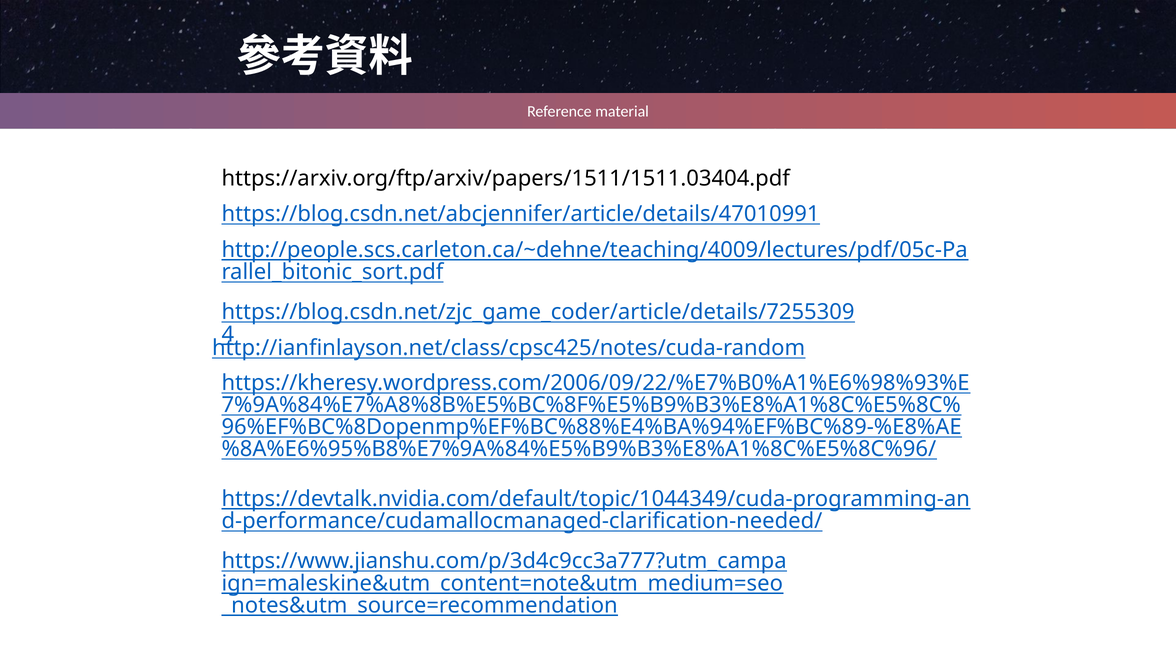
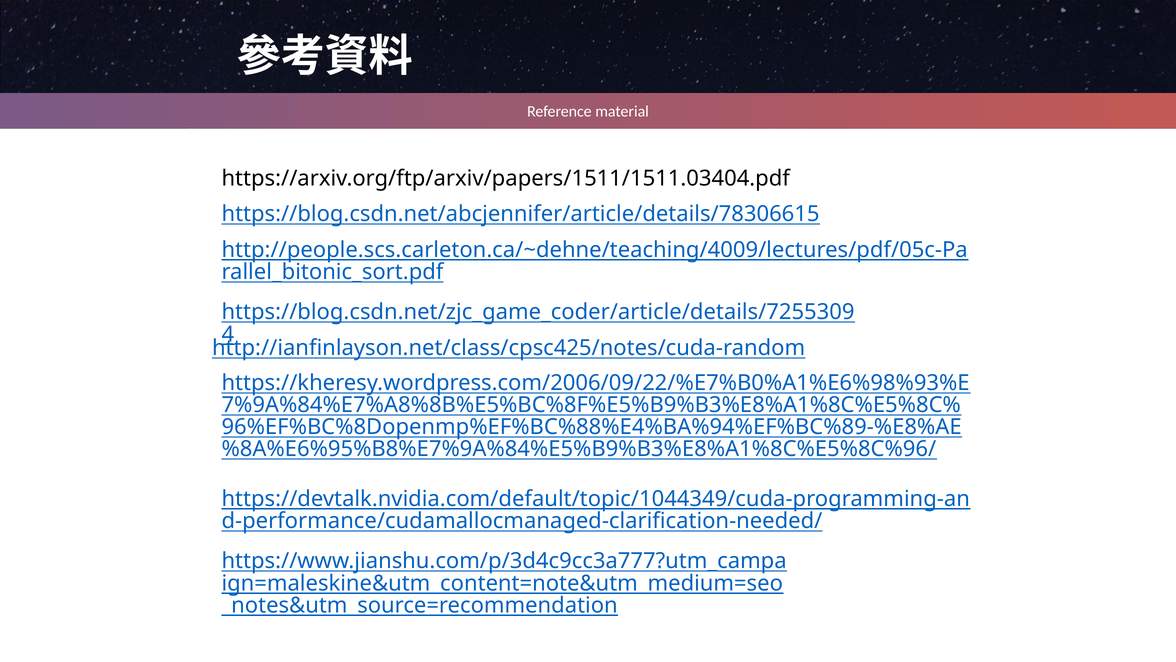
https://blog.csdn.net/abcjennifer/article/details/47010991: https://blog.csdn.net/abcjennifer/article/details/47010991 -> https://blog.csdn.net/abcjennifer/article/details/78306615
